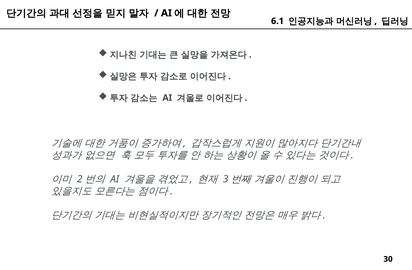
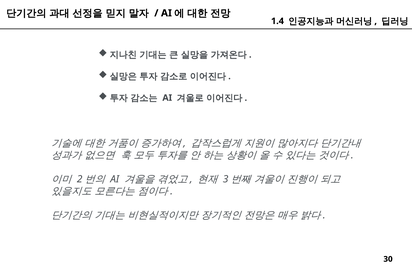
6.1: 6.1 -> 1.4
